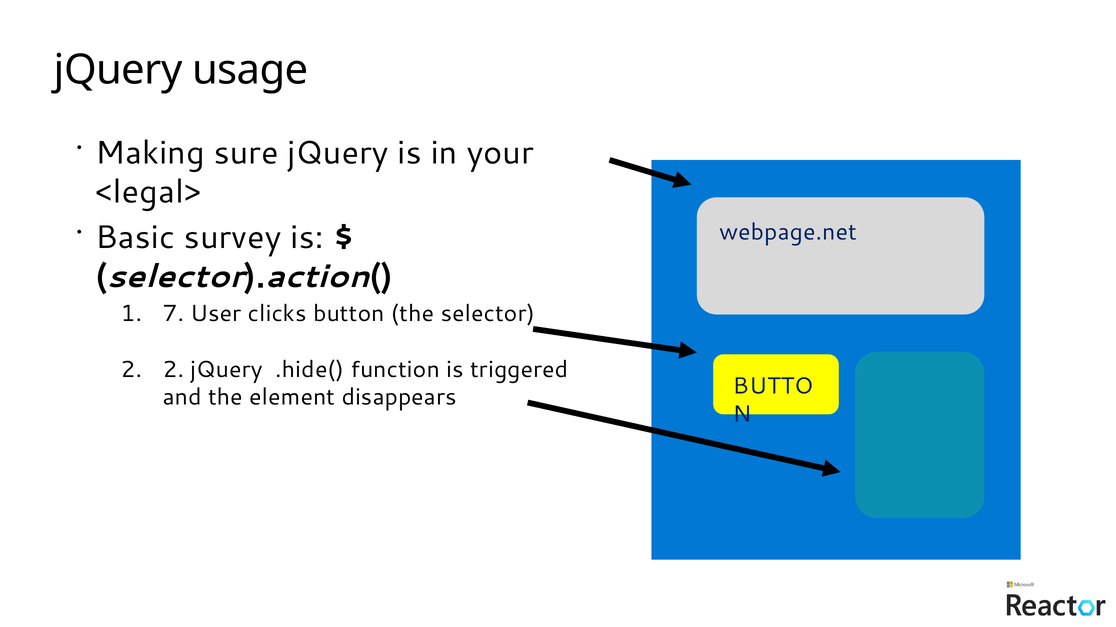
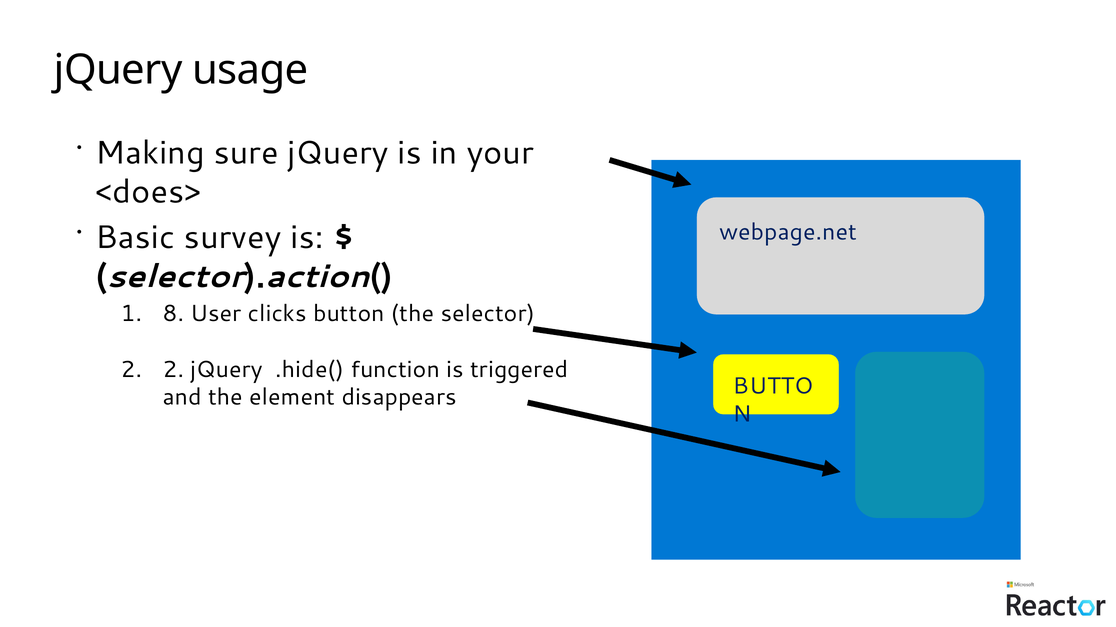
<legal>: <legal> -> <does>
7: 7 -> 8
